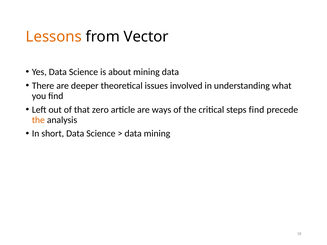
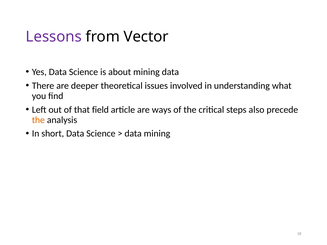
Lessons colour: orange -> purple
zero: zero -> field
steps find: find -> also
